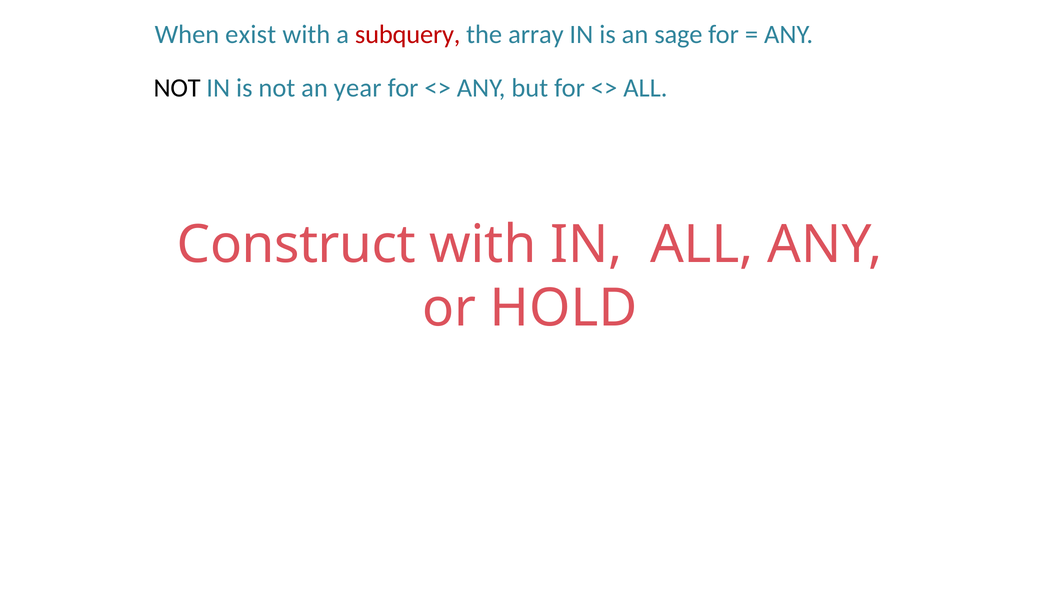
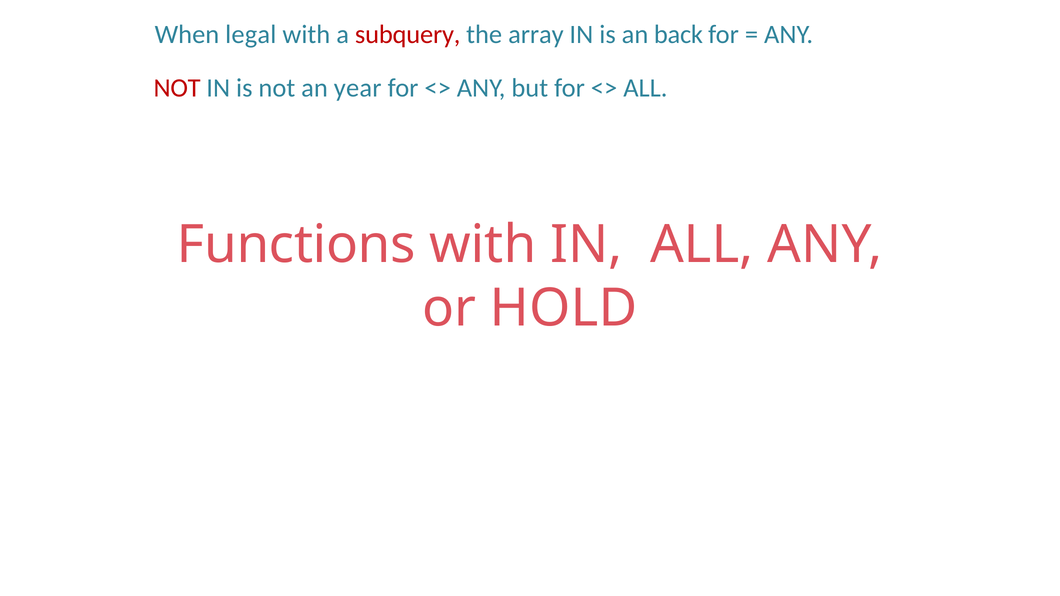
exist: exist -> legal
sage: sage -> back
NOT at (177, 88) colour: black -> red
Construct: Construct -> Functions
